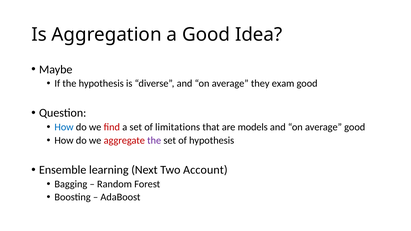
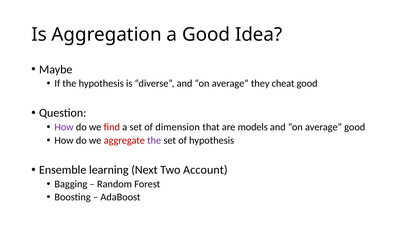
exam: exam -> cheat
How at (64, 127) colour: blue -> purple
limitations: limitations -> dimension
